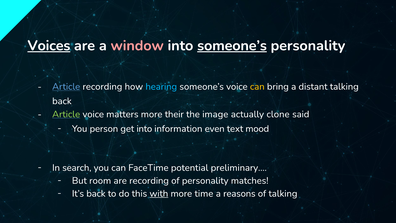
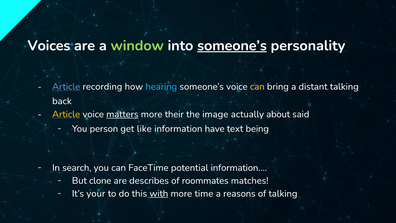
Voices underline: present -> none
window colour: pink -> light green
Article at (66, 114) colour: light green -> yellow
matters underline: none -> present
clone: clone -> about
get into: into -> like
even: even -> have
mood: mood -> being
preliminary…: preliminary… -> information…
room: room -> clone
are recording: recording -> describes
of personality: personality -> roommates
It’s back: back -> your
